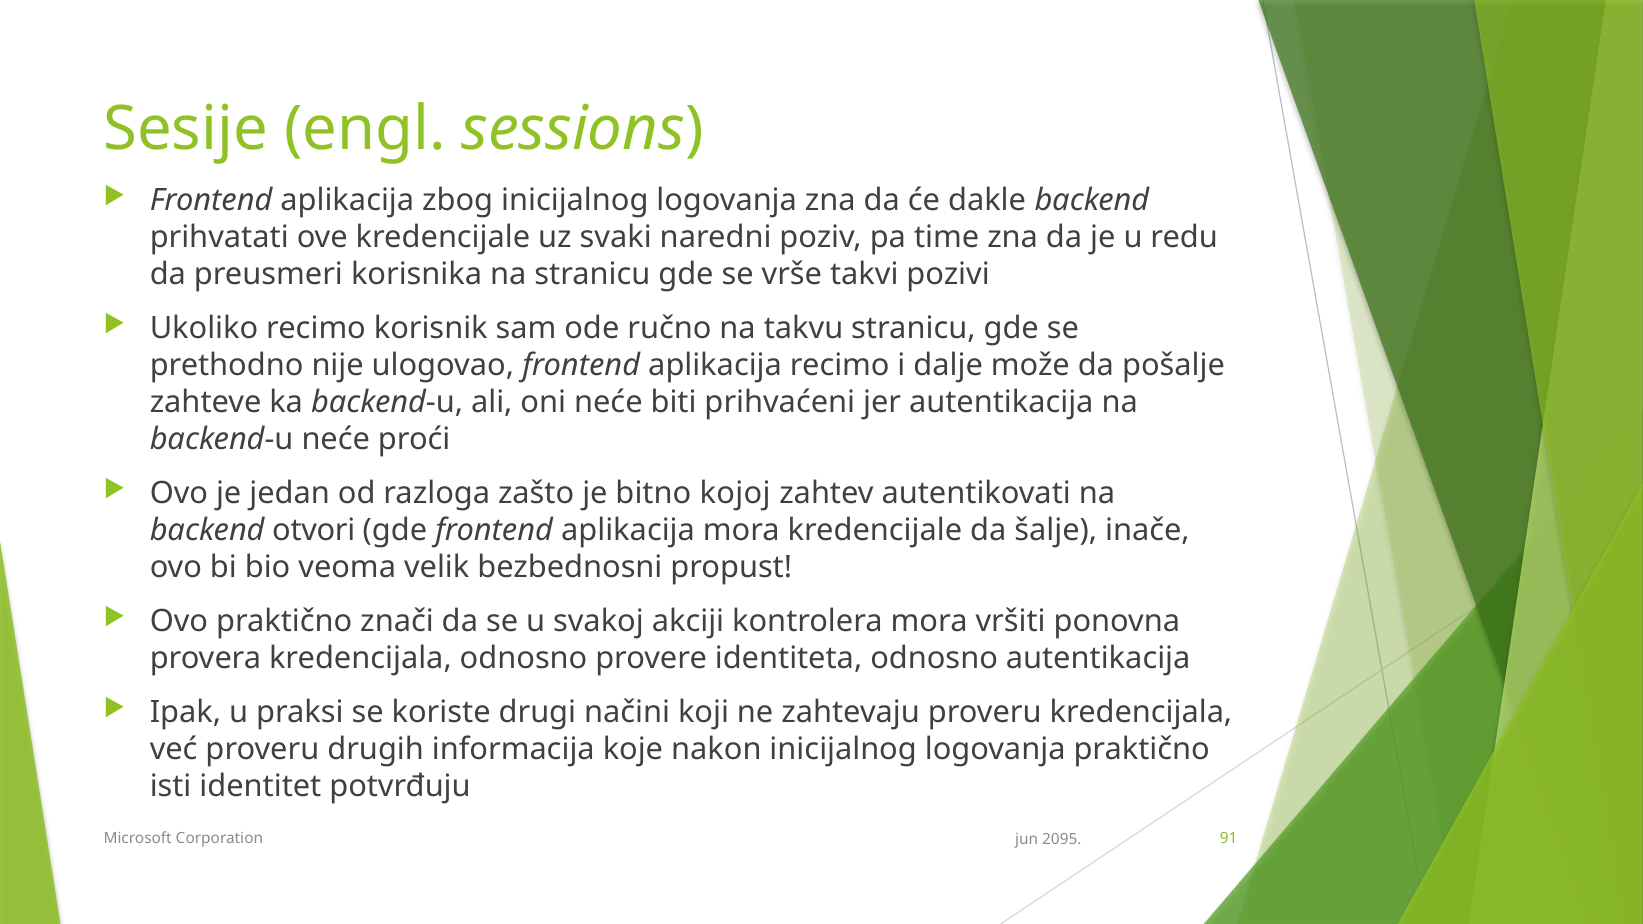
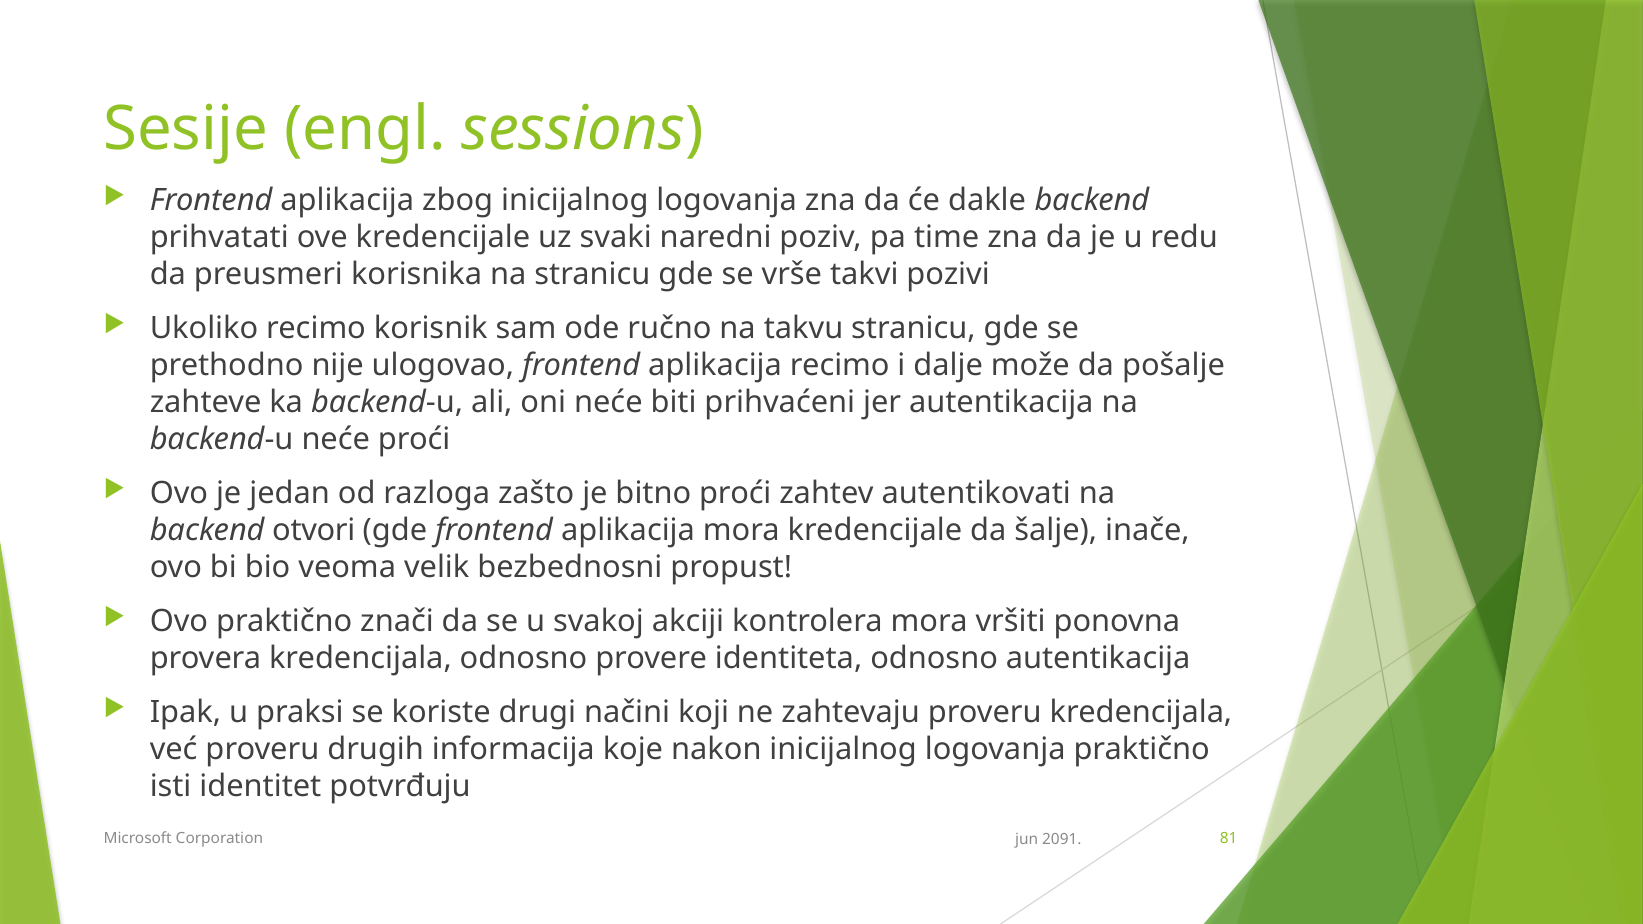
bitno kojoj: kojoj -> proći
91: 91 -> 81
2095: 2095 -> 2091
